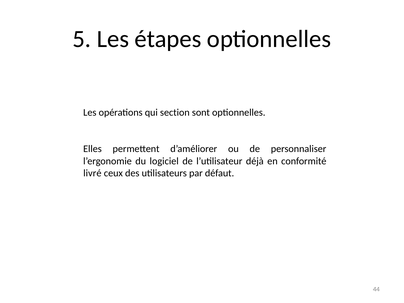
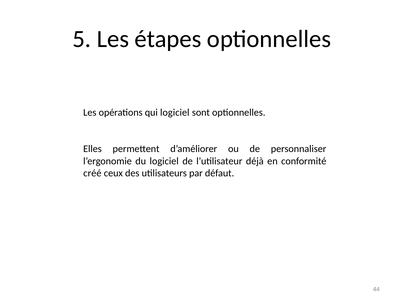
qui section: section -> logiciel
livré: livré -> créé
